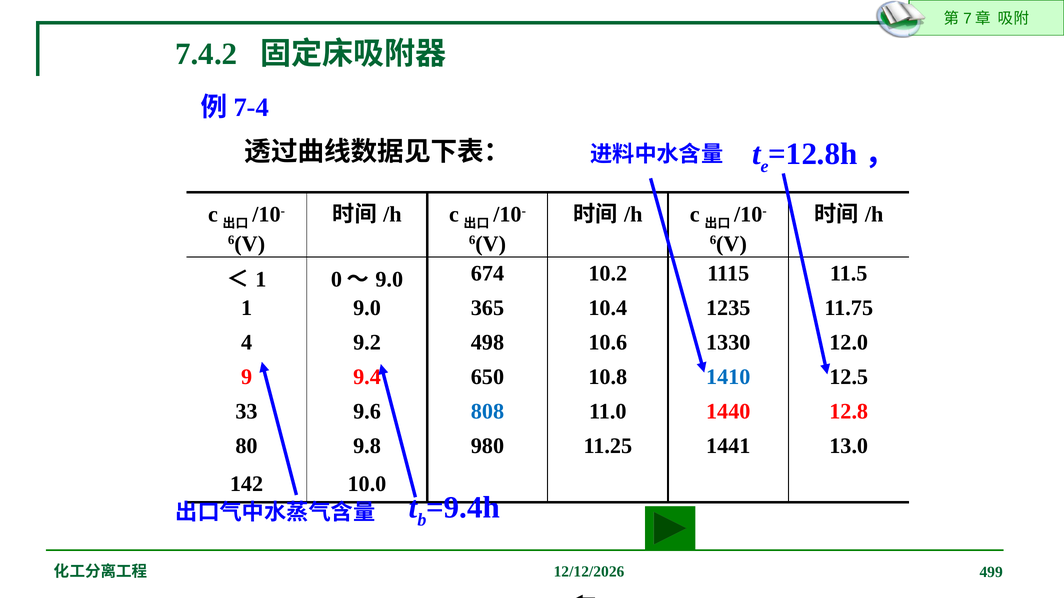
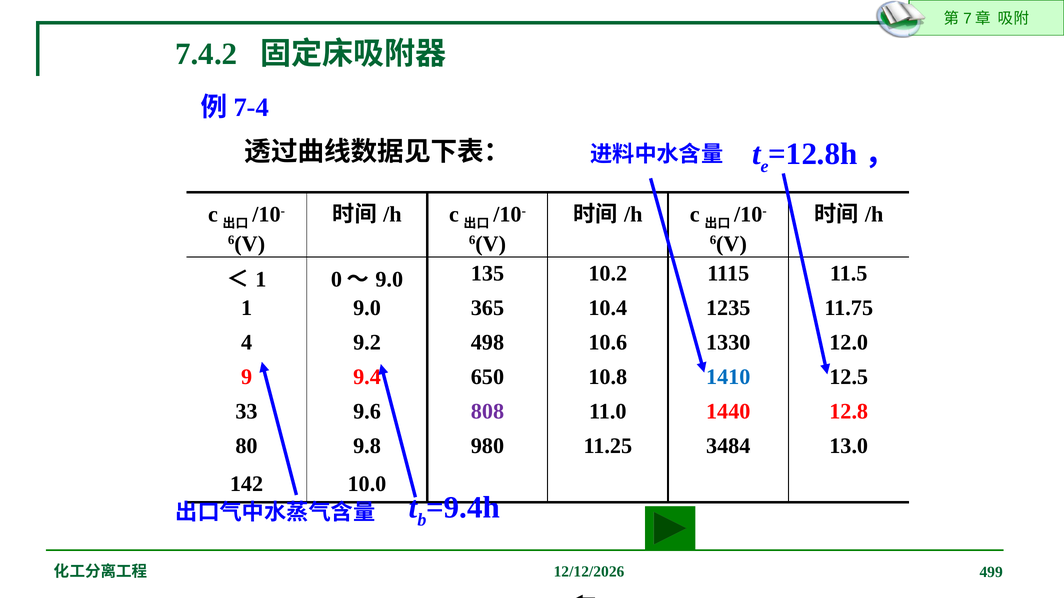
674: 674 -> 135
808 colour: blue -> purple
1441: 1441 -> 3484
